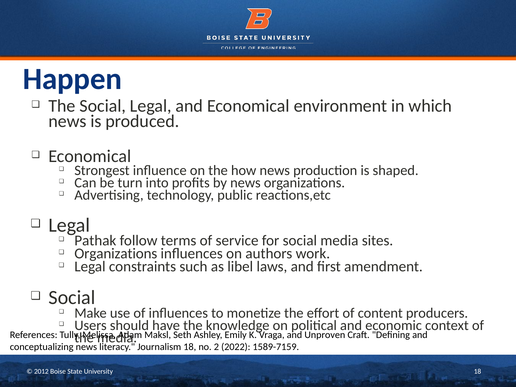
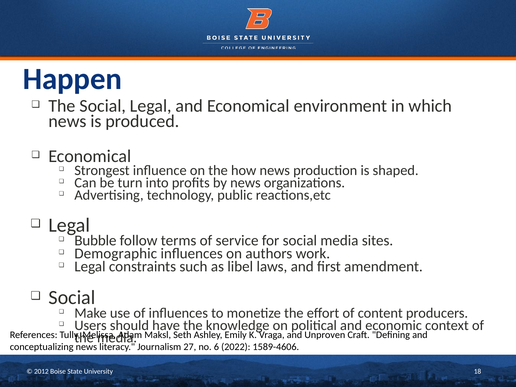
Pathak: Pathak -> Bubble
Organizations at (116, 254): Organizations -> Demographic
Journalism 18: 18 -> 27
2: 2 -> 6
1589-7159: 1589-7159 -> 1589-4606
